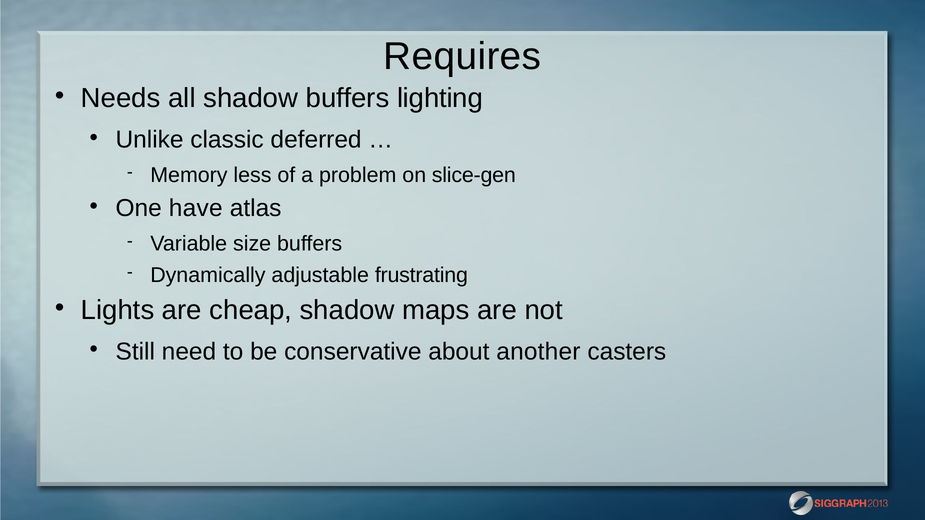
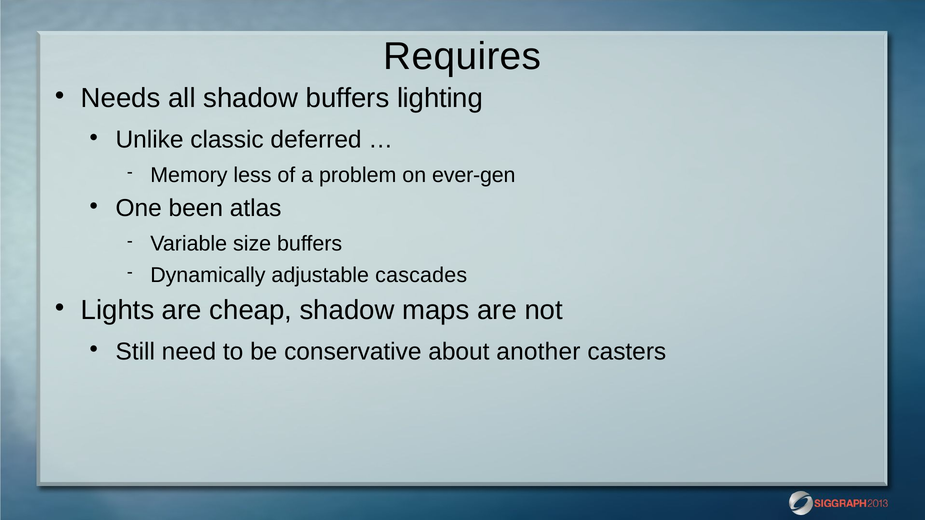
slice-gen: slice-gen -> ever-gen
have: have -> been
frustrating: frustrating -> cascades
